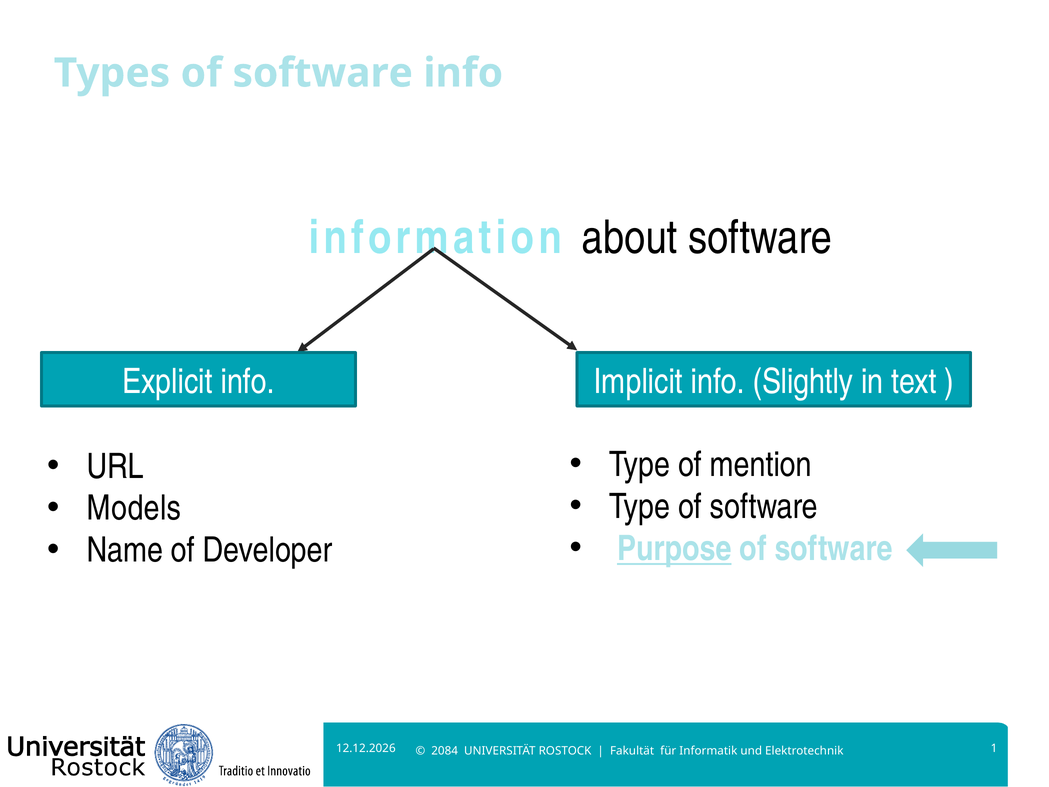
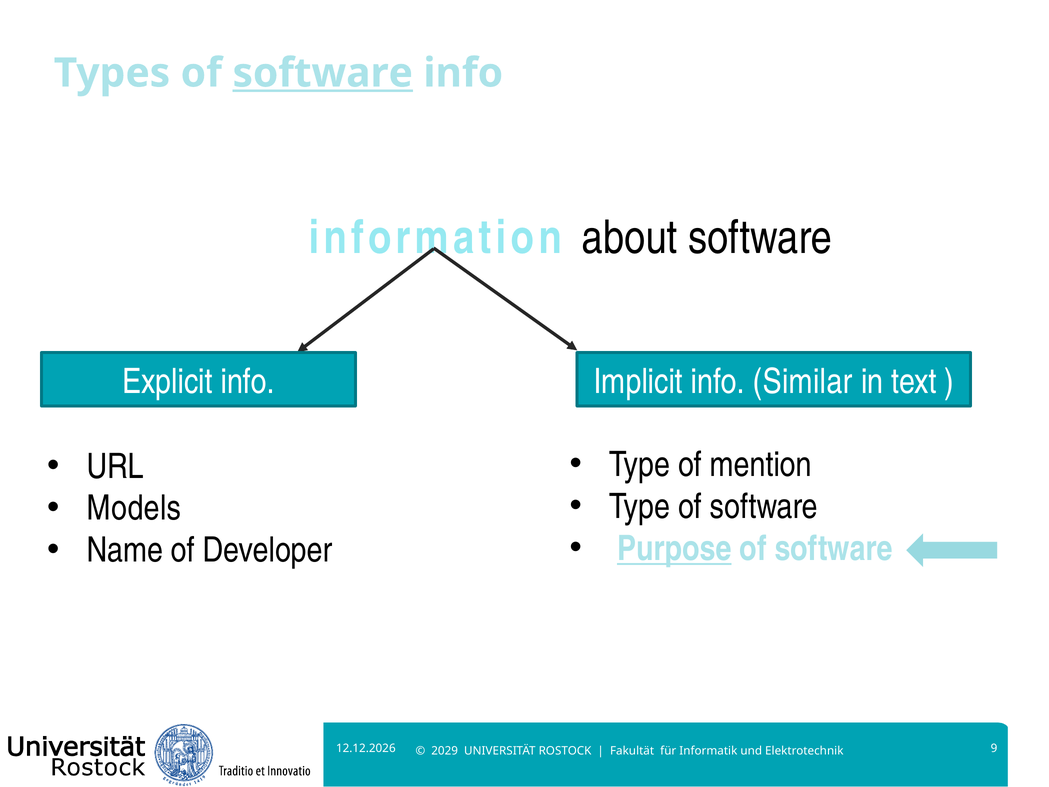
software at (323, 73) underline: none -> present
Slightly: Slightly -> Similar
1: 1 -> 9
2084: 2084 -> 2029
